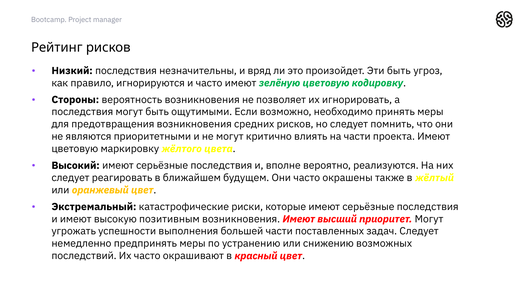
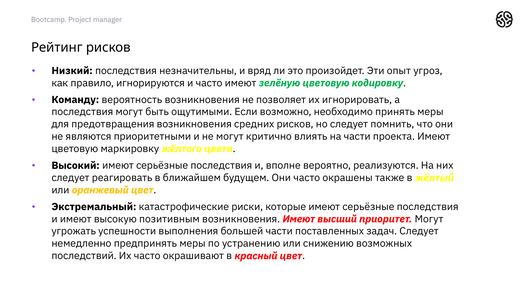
Эти быть: быть -> опыт
Стороны: Стороны -> Команду
